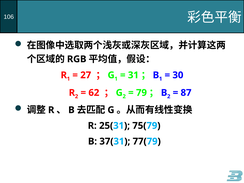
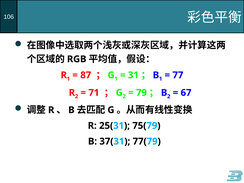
27: 27 -> 87
30: 30 -> 77
62: 62 -> 71
87: 87 -> 67
